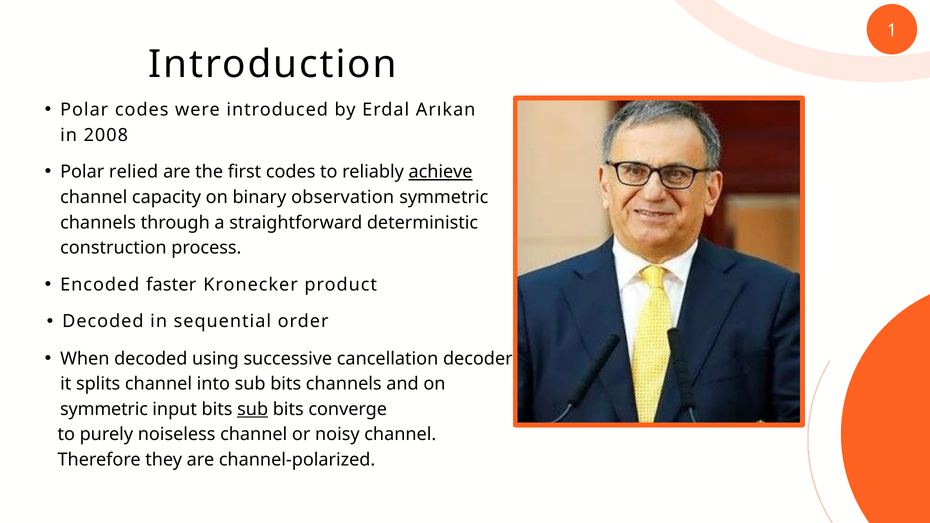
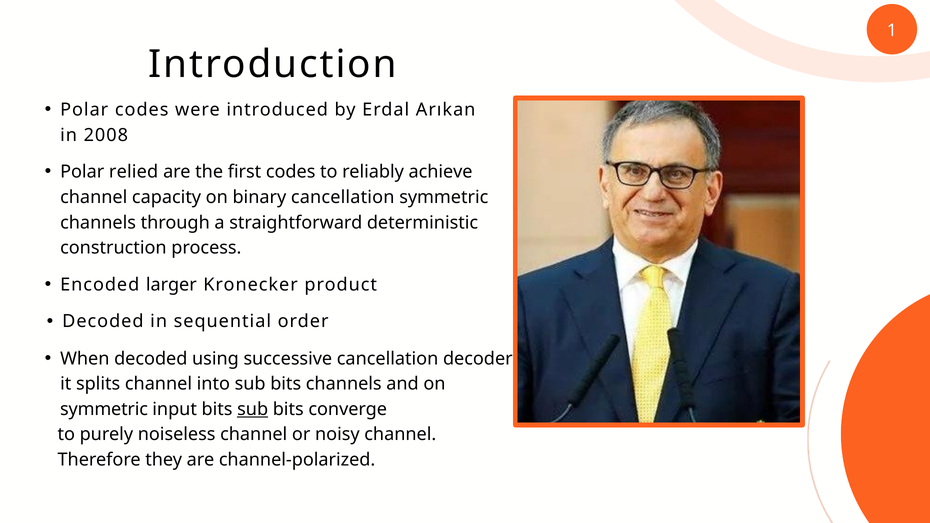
achieve underline: present -> none
binary observation: observation -> cancellation
faster: faster -> larger
